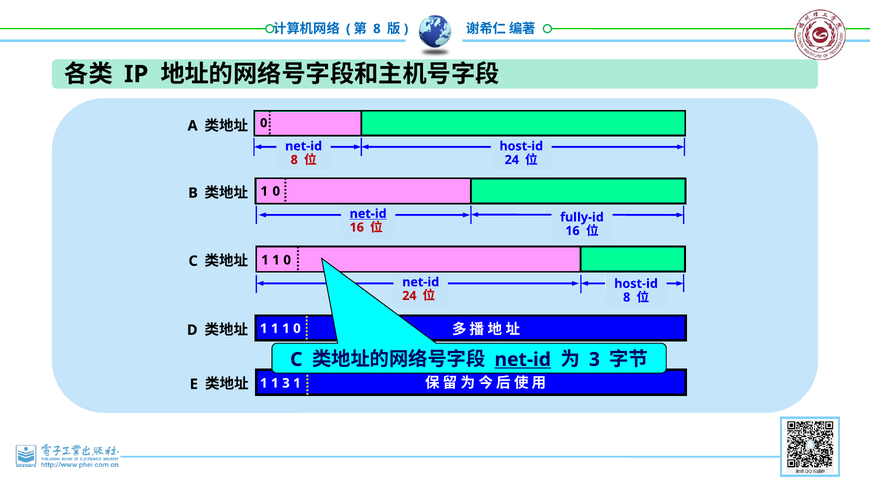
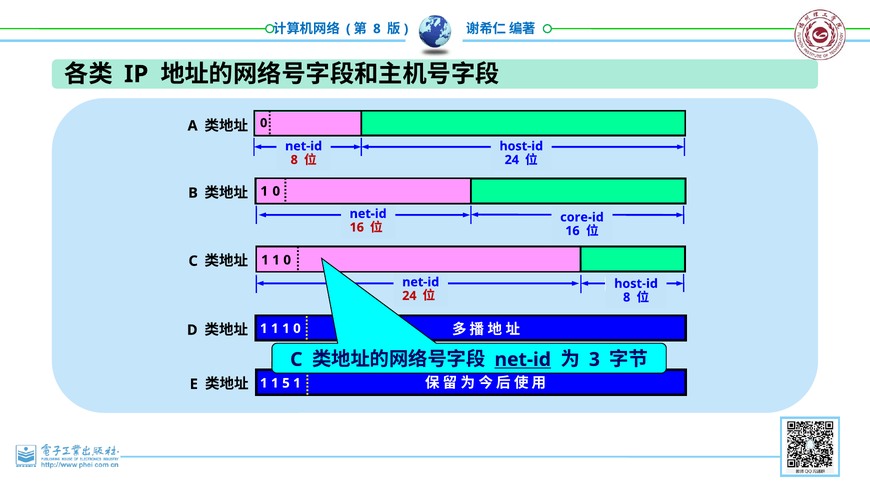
net-id at (368, 214) underline: present -> none
fully-id: fully-id -> core-id
1 3: 3 -> 5
